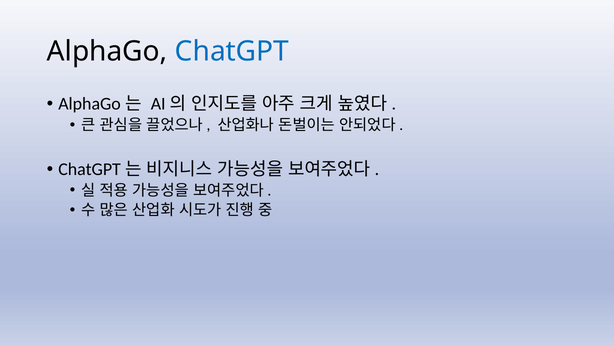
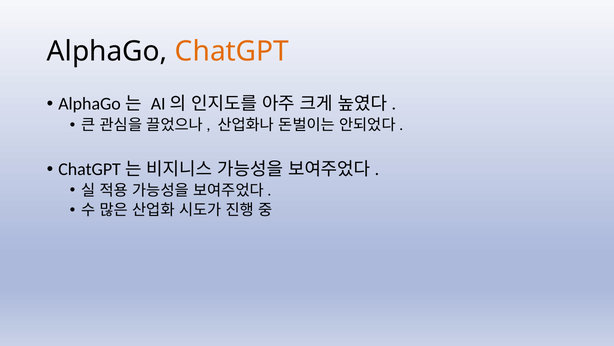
ChatGPT colour: blue -> orange
